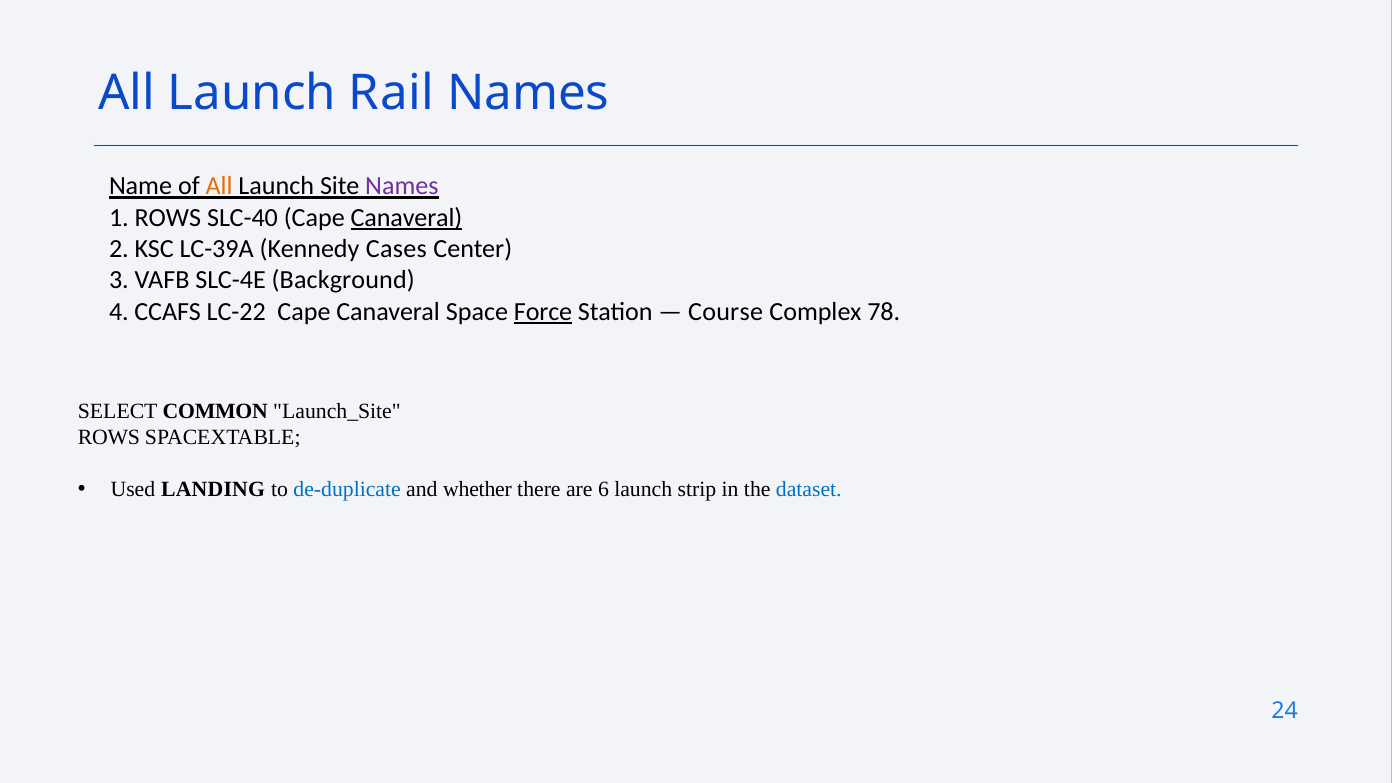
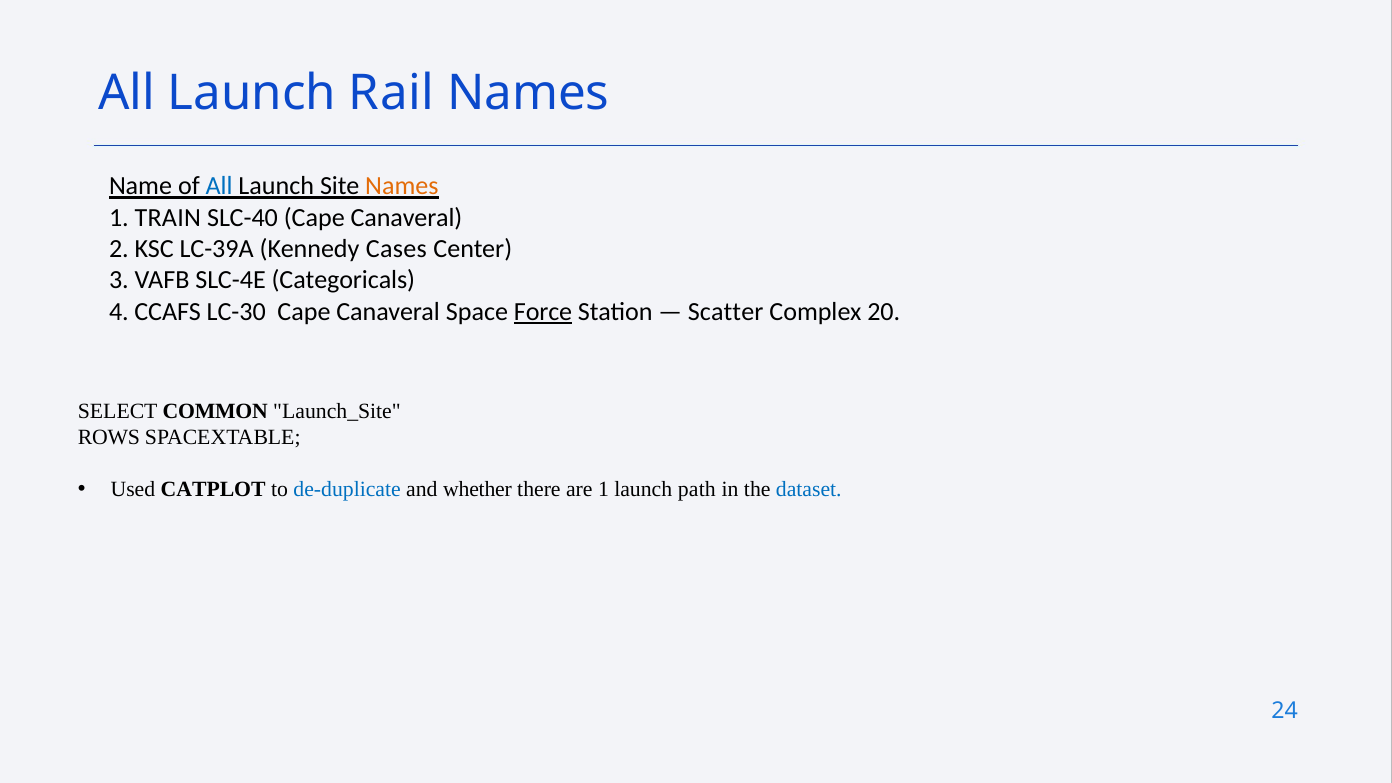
All at (219, 186) colour: orange -> blue
Names at (402, 186) colour: purple -> orange
1 ROWS: ROWS -> TRAIN
Canaveral at (407, 218) underline: present -> none
Background: Background -> Categoricals
LC-22: LC-22 -> LC-30
Course: Course -> Scatter
78: 78 -> 20
LANDING: LANDING -> CATPLOT
are 6: 6 -> 1
strip: strip -> path
